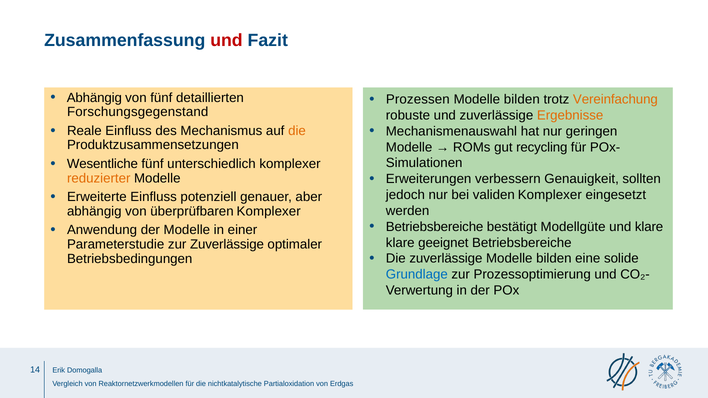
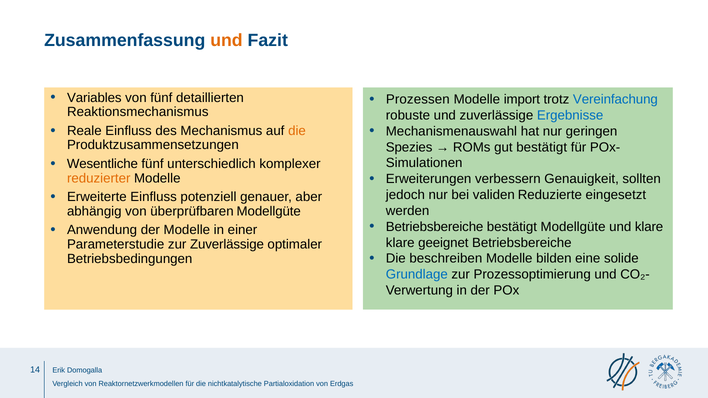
und at (226, 40) colour: red -> orange
Abhängig at (94, 98): Abhängig -> Variables
bilden at (522, 99): bilden -> import
Vereinfachung colour: orange -> blue
Forschungsgegenstand: Forschungsgegenstand -> Reaktionsmechanismus
Ergebnisse colour: orange -> blue
Modelle at (409, 147): Modelle -> Spezies
gut recycling: recycling -> bestätigt
validen Komplexer: Komplexer -> Reduzierte
überprüfbaren Komplexer: Komplexer -> Modellgüte
Die zuverlässige: zuverlässige -> beschreiben
